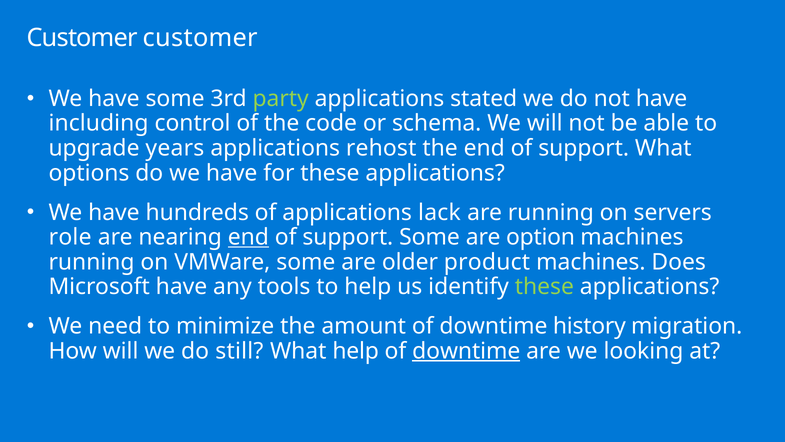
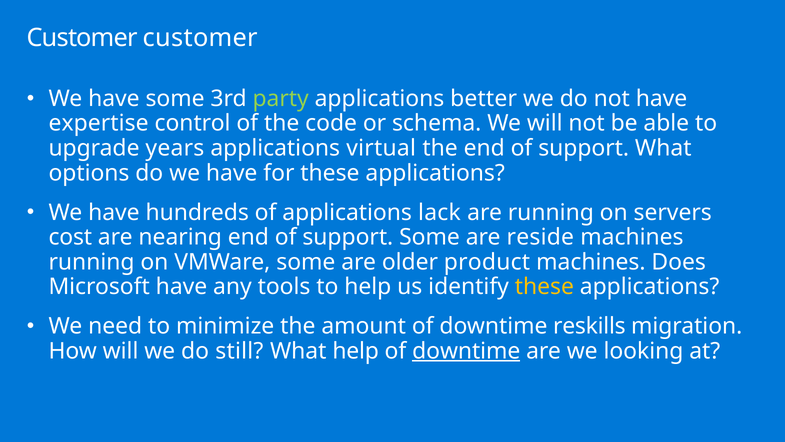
stated: stated -> better
including: including -> expertise
rehost: rehost -> virtual
role: role -> cost
end at (248, 237) underline: present -> none
option: option -> reside
these at (544, 286) colour: light green -> yellow
history: history -> reskills
